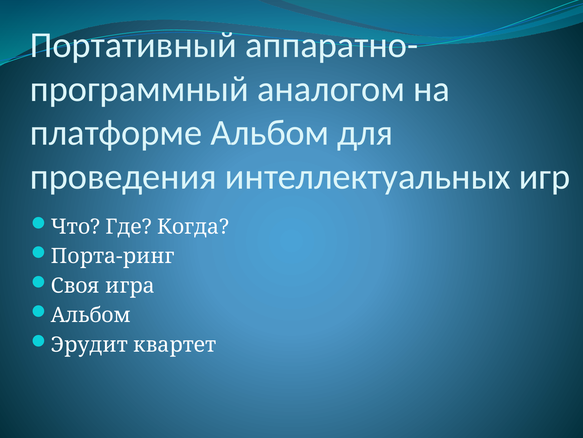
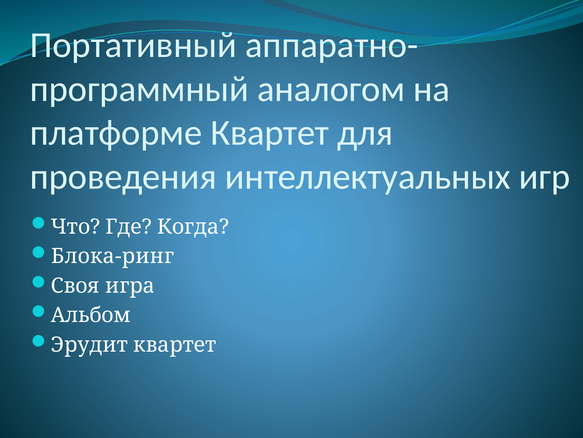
платформе Альбом: Альбом -> Квартет
Порта-ринг: Порта-ринг -> Блока-ринг
